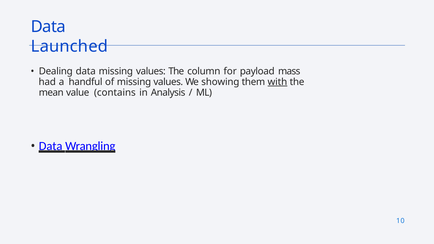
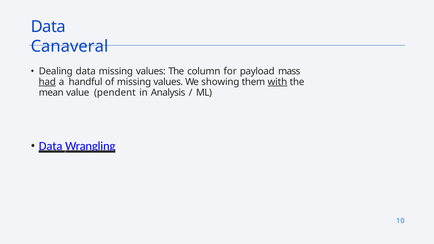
Launched: Launched -> Canaveral
had underline: none -> present
contains: contains -> pendent
